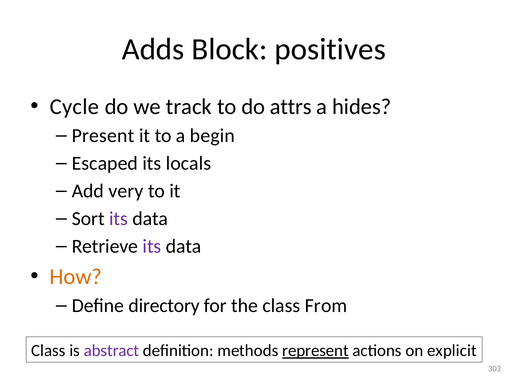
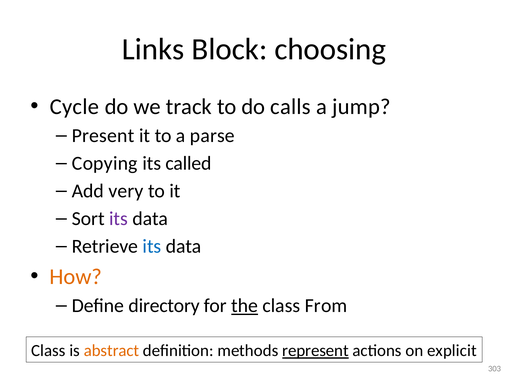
Adds: Adds -> Links
positives: positives -> choosing
attrs: attrs -> calls
hides: hides -> jump
begin: begin -> parse
Escaped: Escaped -> Copying
locals: locals -> called
its at (152, 246) colour: purple -> blue
the underline: none -> present
abstract colour: purple -> orange
